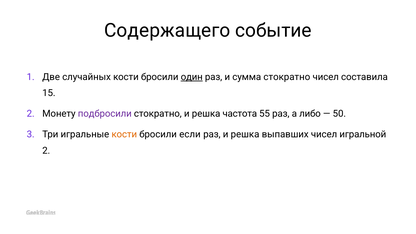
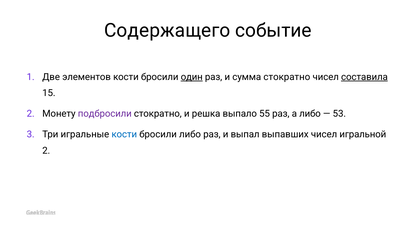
случайных: случайных -> элементов
составила underline: none -> present
частота: частота -> выпало
50: 50 -> 53
кости at (124, 134) colour: orange -> blue
бросили если: если -> либо
раз и решка: решка -> выпал
